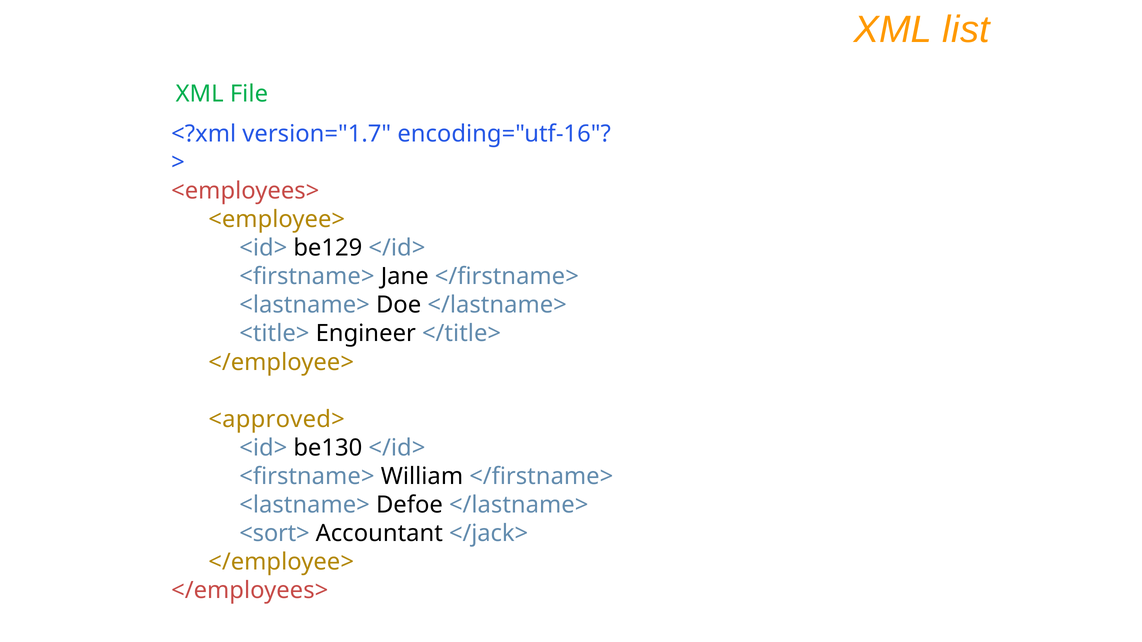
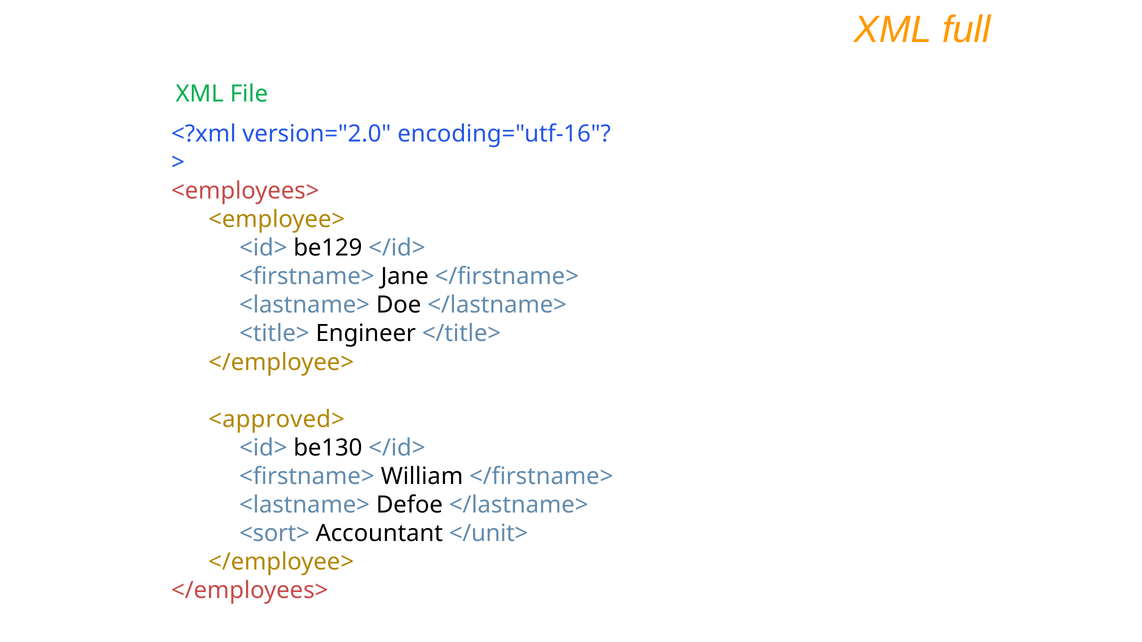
list: list -> full
version="1.7: version="1.7 -> version="2.0
</jack>: </jack> -> </unit>
